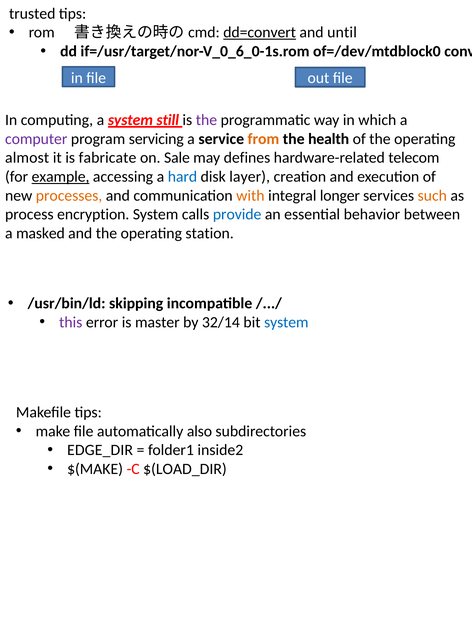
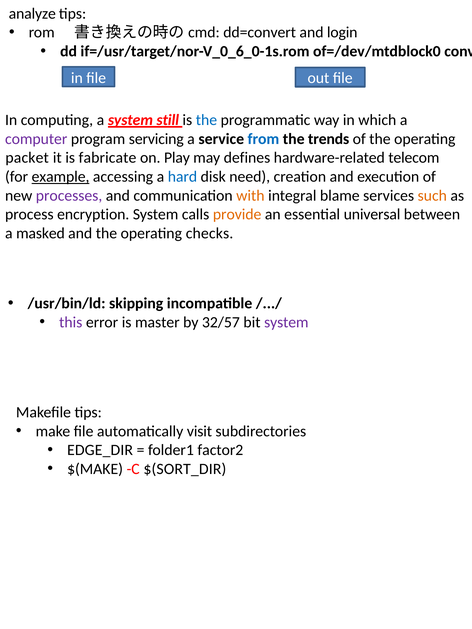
trusted: trusted -> analyze
dd=convert underline: present -> none
until: until -> login
the at (206, 120) colour: purple -> blue
from colour: orange -> blue
health: health -> trends
almost: almost -> packet
Sale: Sale -> Play
layer: layer -> need
processes colour: orange -> purple
longer: longer -> blame
provide colour: blue -> orange
behavior: behavior -> universal
station: station -> checks
32/14: 32/14 -> 32/57
system at (286, 322) colour: blue -> purple
also: also -> visit
inside2: inside2 -> factor2
$(LOAD_DIR: $(LOAD_DIR -> $(SORT_DIR
